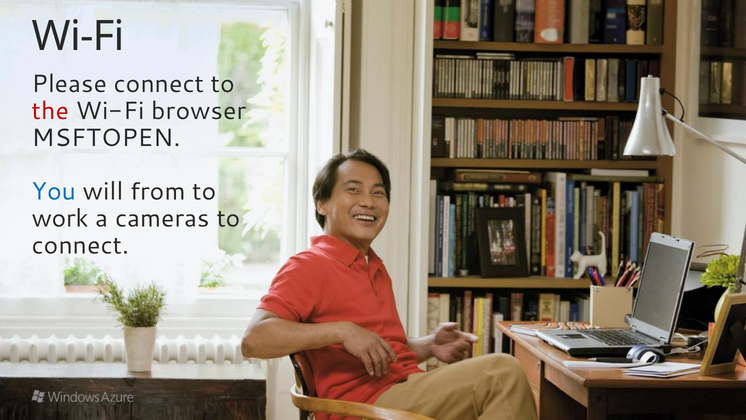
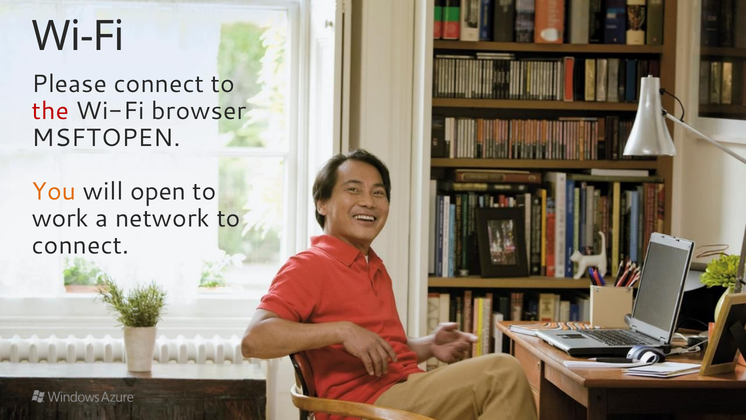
You colour: blue -> orange
from: from -> open
cameras: cameras -> network
